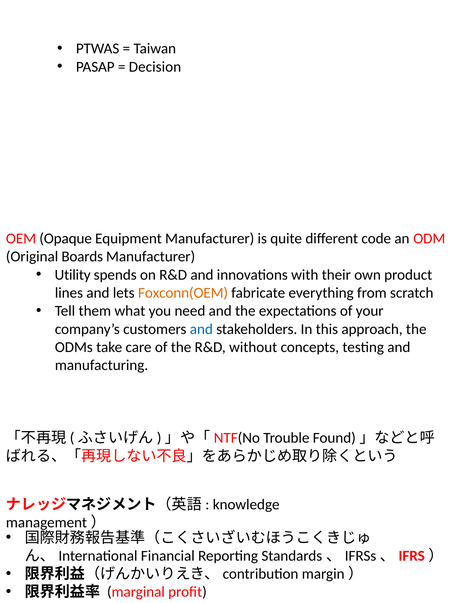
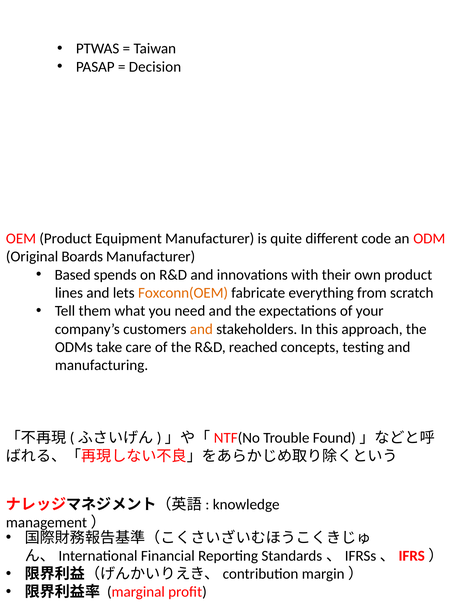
OEM Opaque: Opaque -> Product
Utility: Utility -> Based
and at (201, 329) colour: blue -> orange
without: without -> reached
